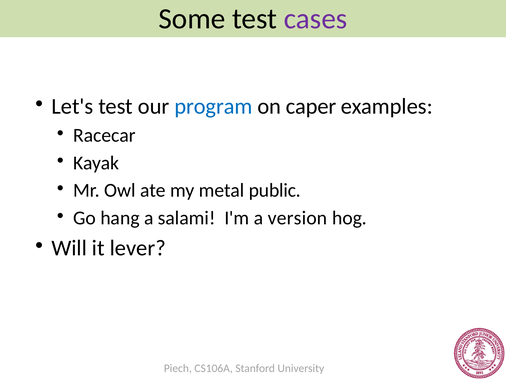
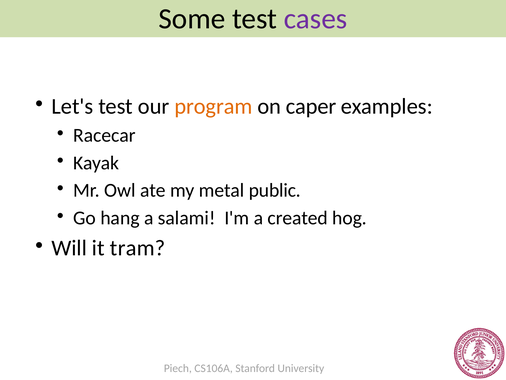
program colour: blue -> orange
version: version -> created
lever: lever -> tram
